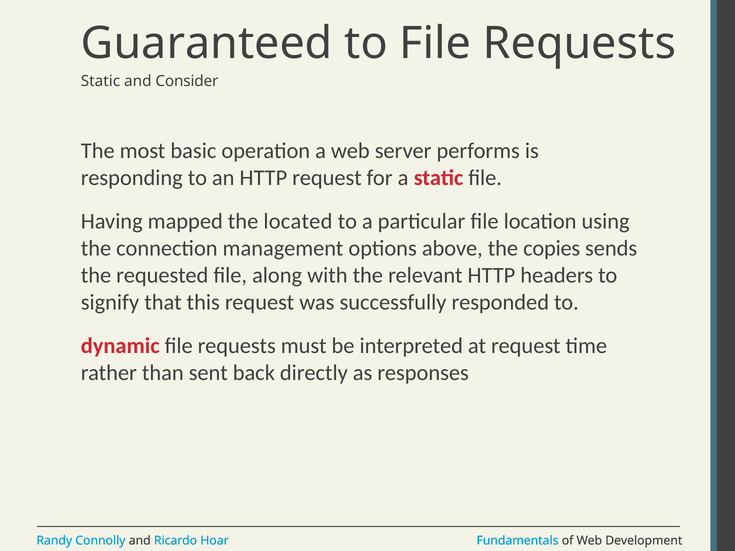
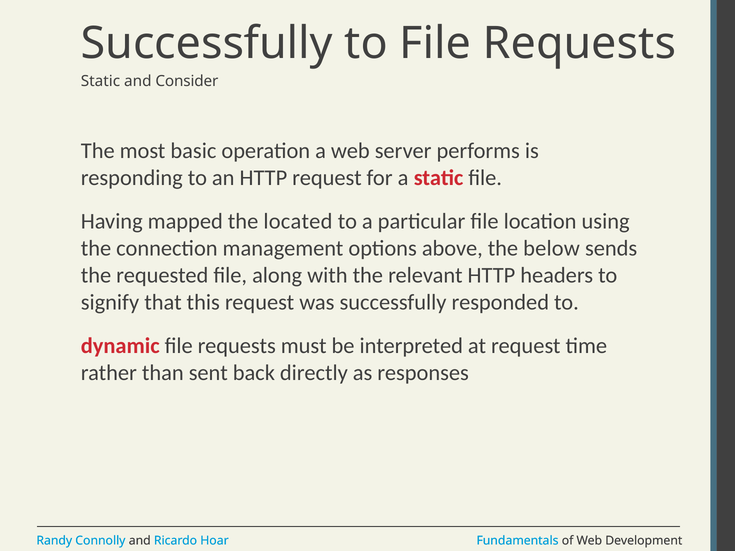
Guaranteed at (207, 44): Guaranteed -> Successfully
copies: copies -> below
